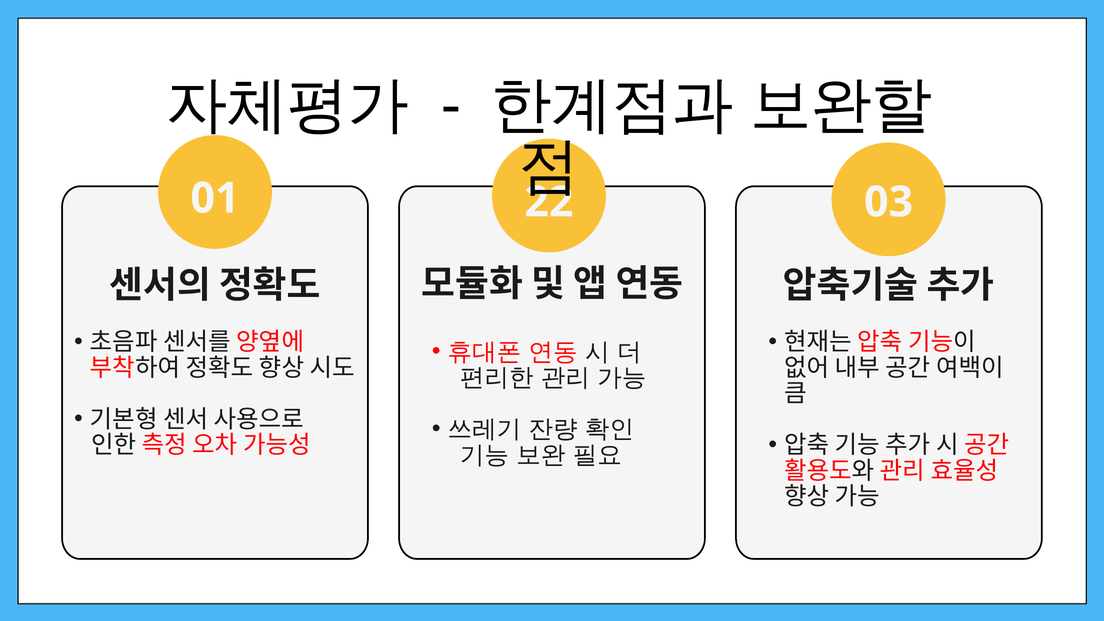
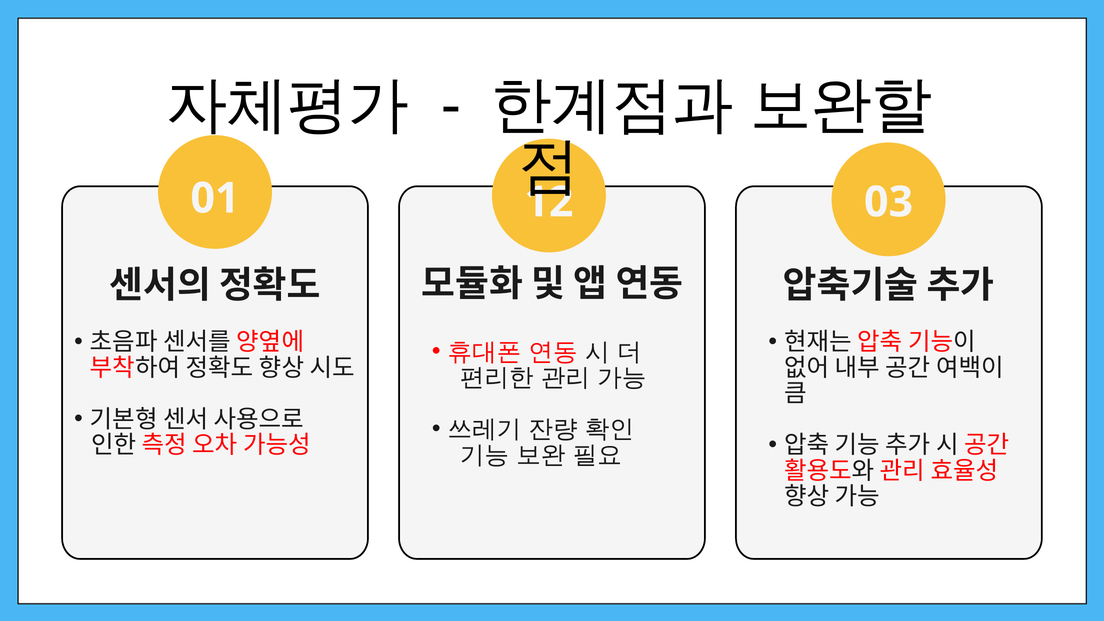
22: 22 -> 12
